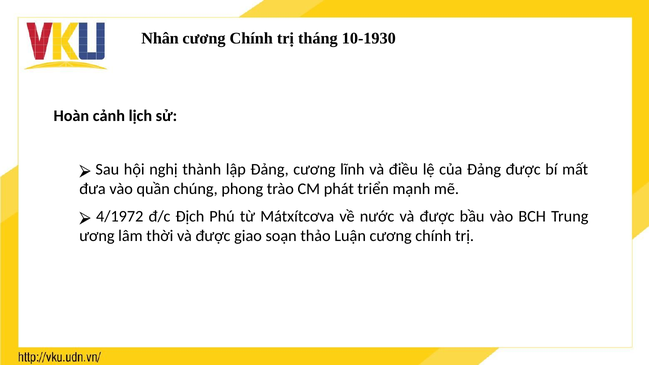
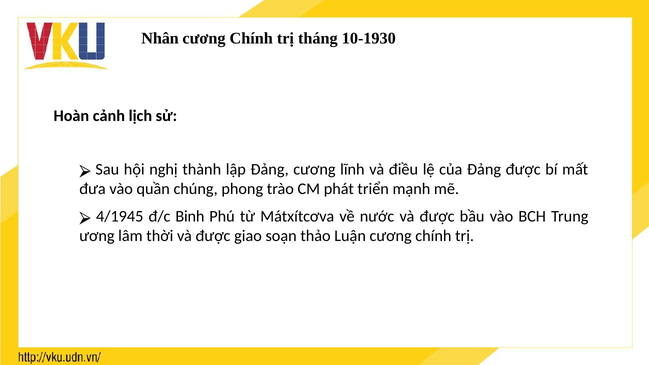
4/1972: 4/1972 -> 4/1945
Địch: Địch -> Binh
